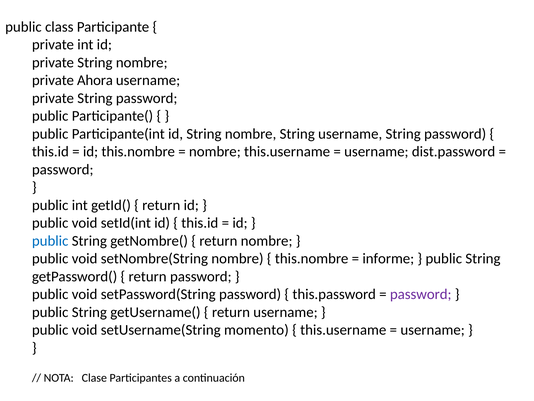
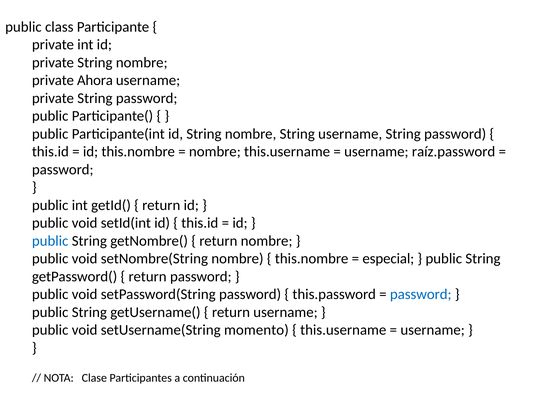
dist.password: dist.password -> raíz.password
informe: informe -> especial
password at (421, 294) colour: purple -> blue
